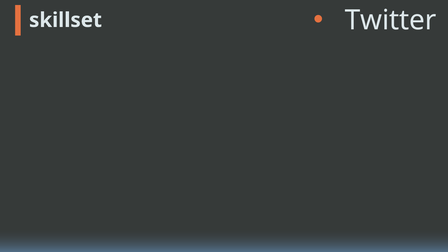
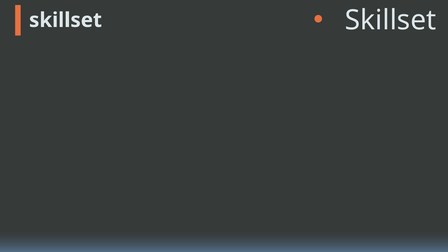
Twitter at (391, 20): Twitter -> Skillset
